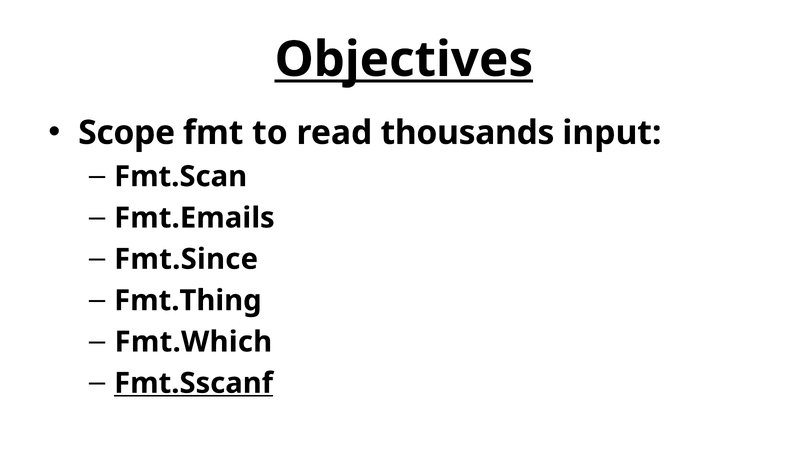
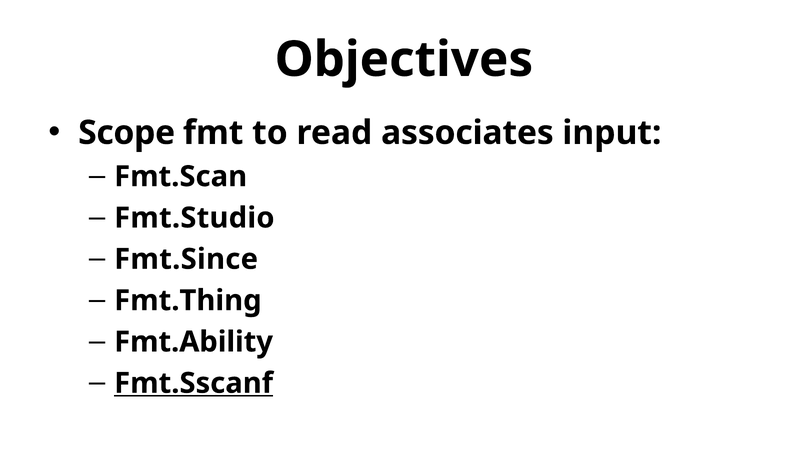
Objectives underline: present -> none
thousands: thousands -> associates
Fmt.Emails: Fmt.Emails -> Fmt.Studio
Fmt.Which: Fmt.Which -> Fmt.Ability
